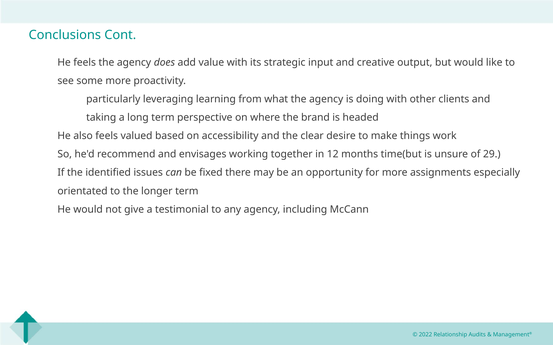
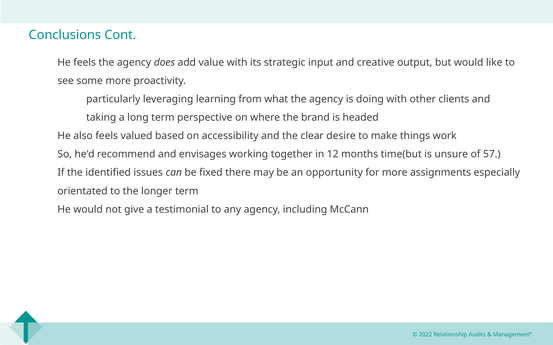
29: 29 -> 57
